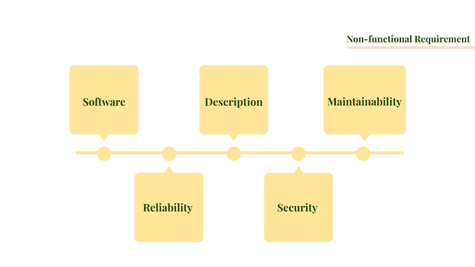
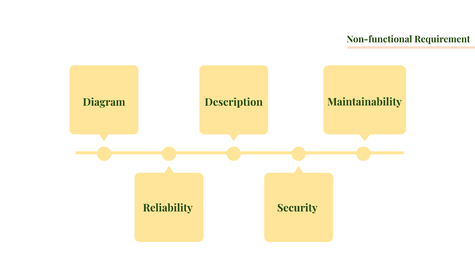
Software: Software -> Diagram
